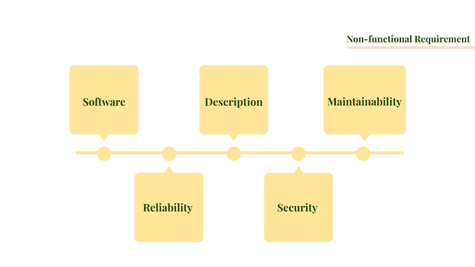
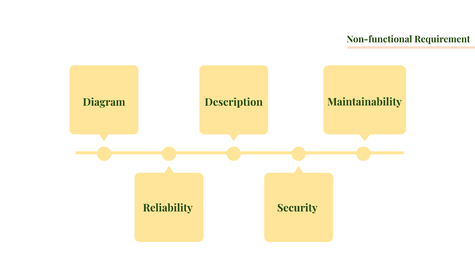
Software: Software -> Diagram
